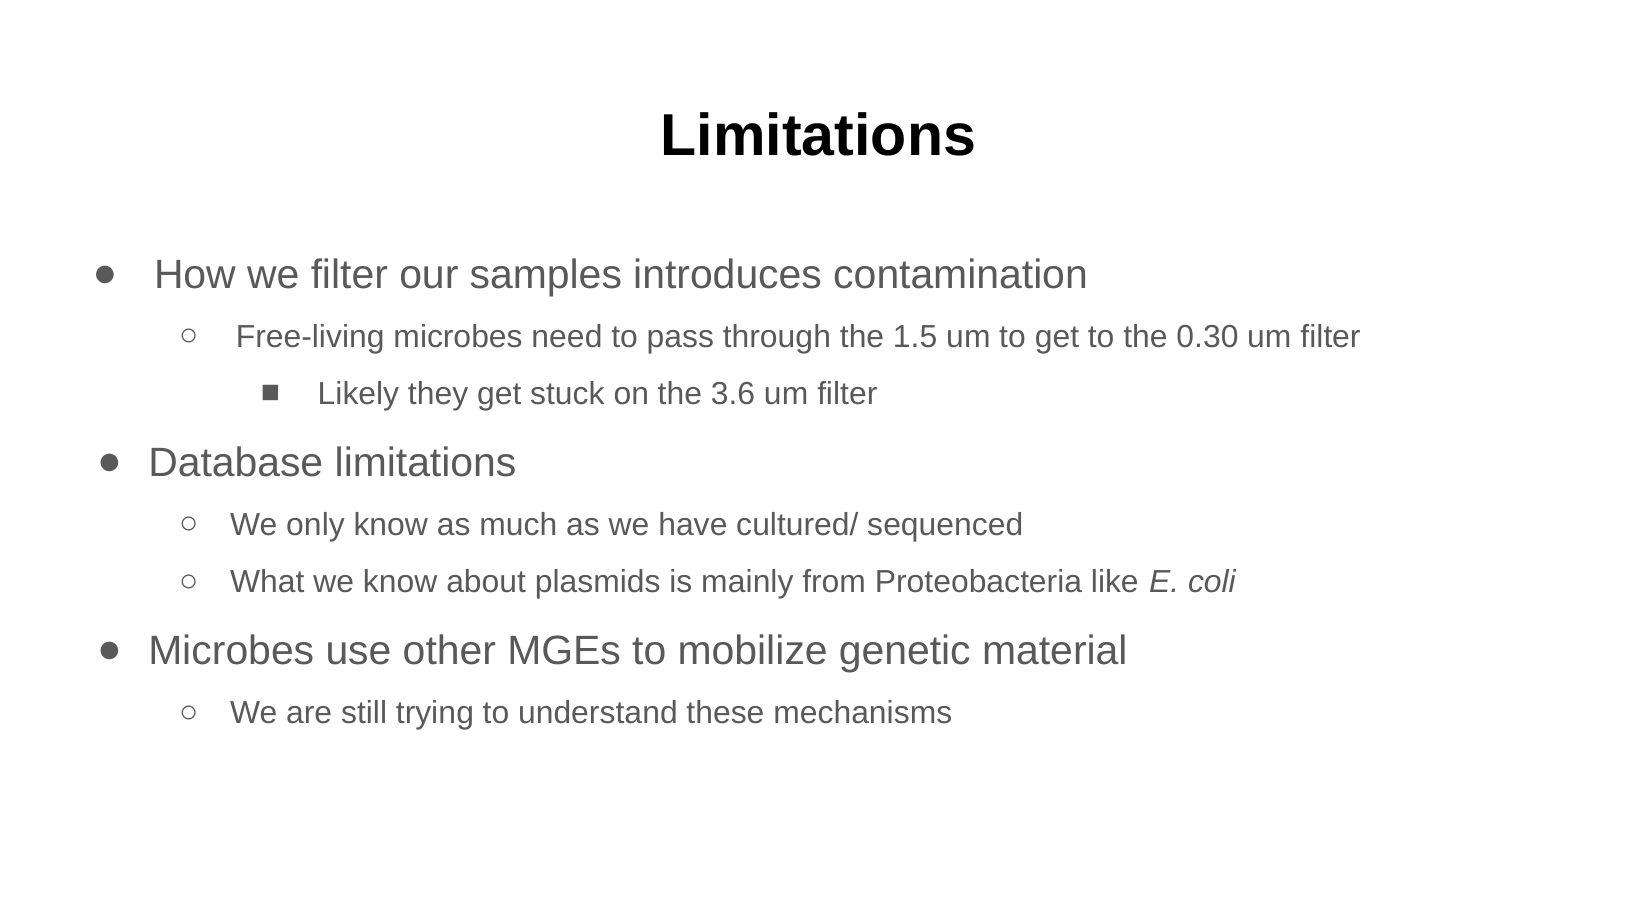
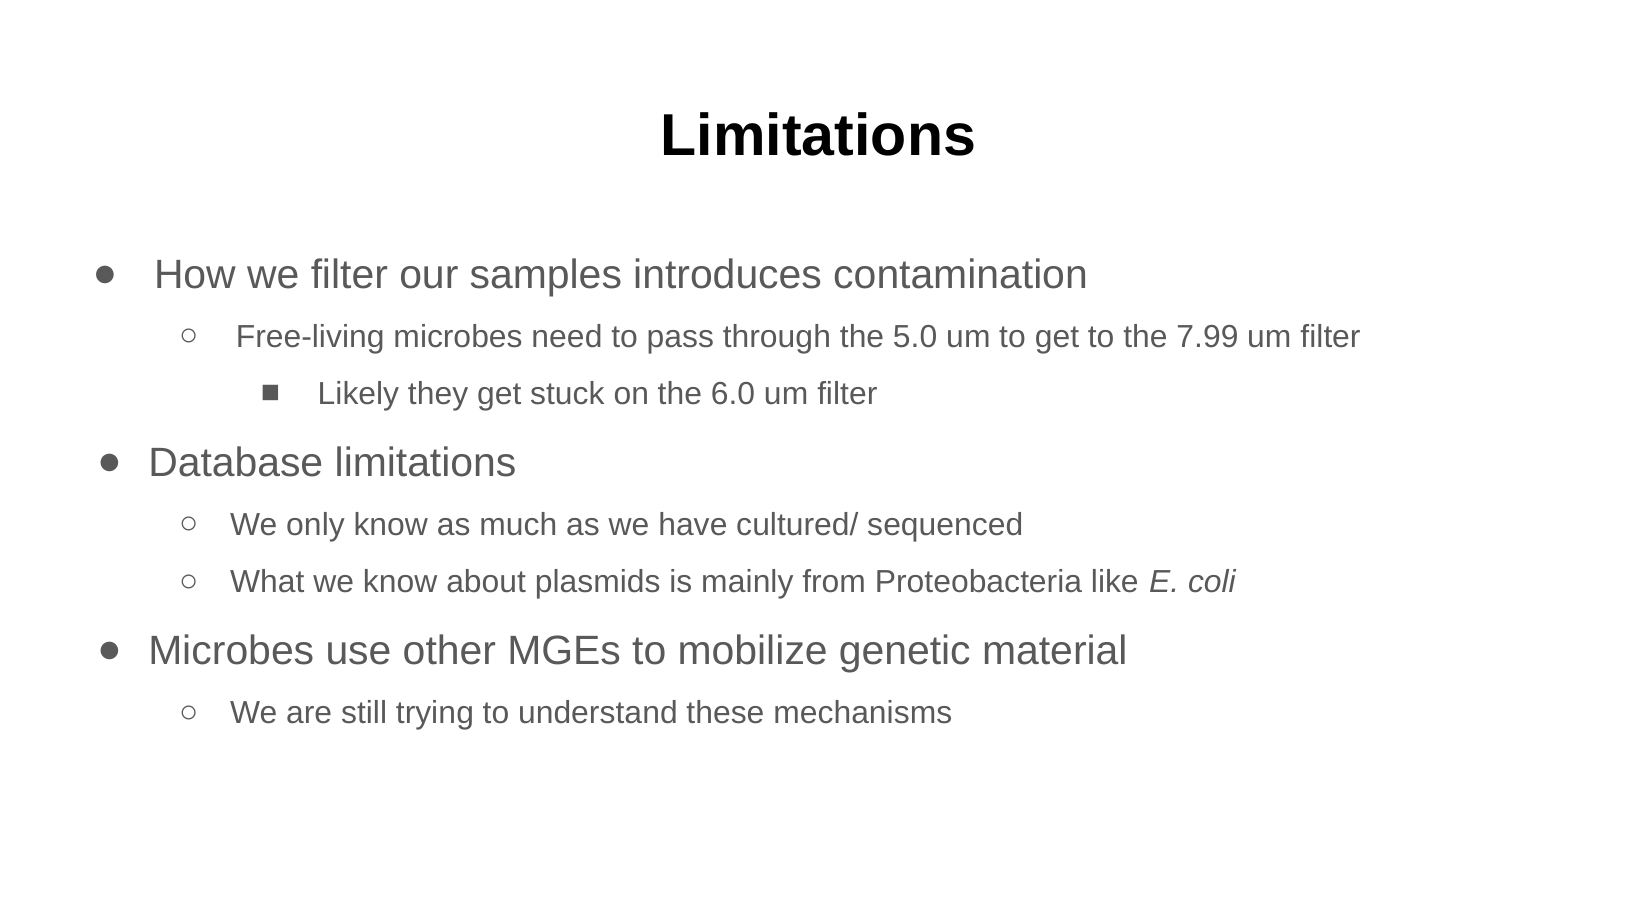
1.5: 1.5 -> 5.0
0.30: 0.30 -> 7.99
3.6: 3.6 -> 6.0
